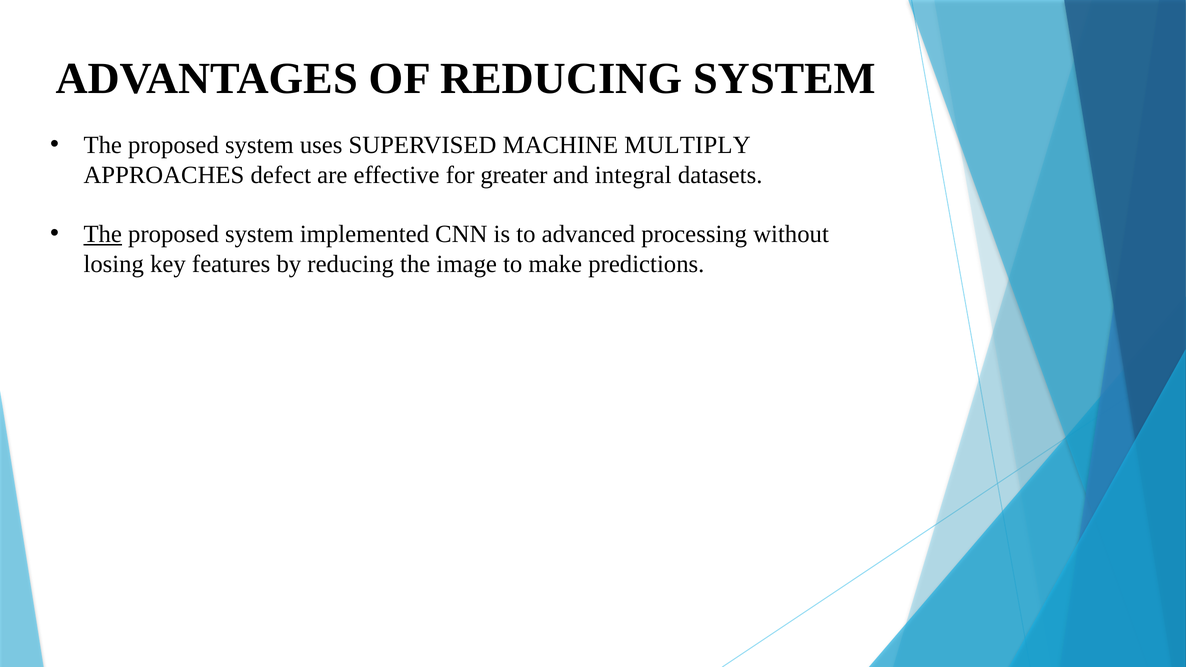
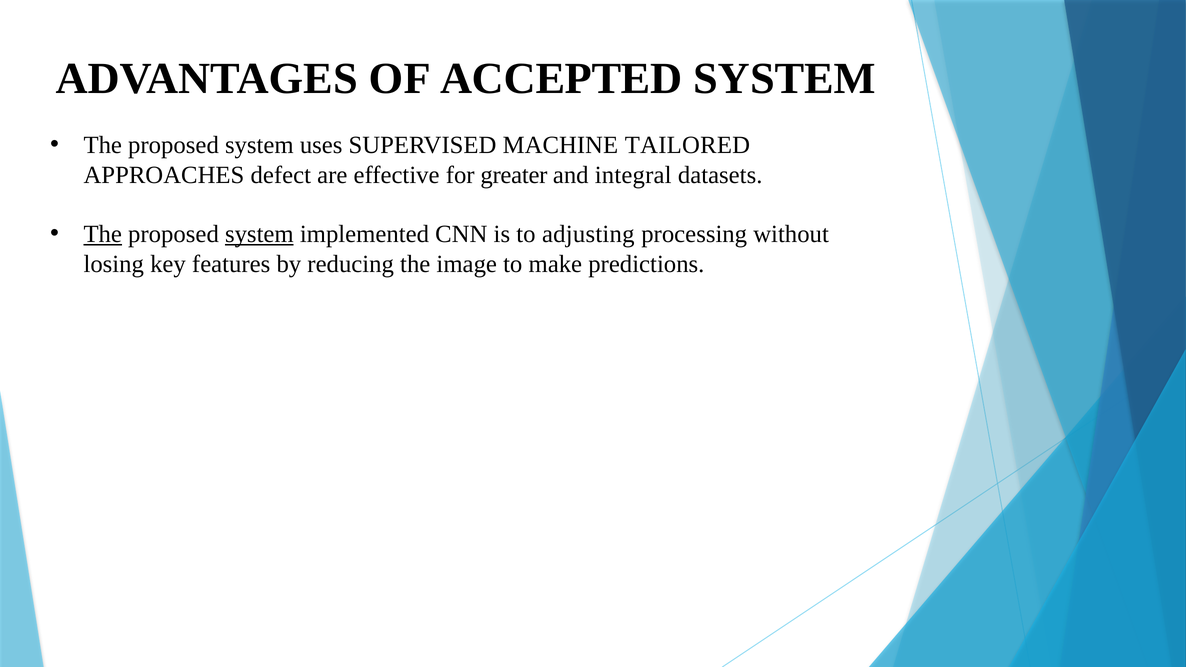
OF REDUCING: REDUCING -> ACCEPTED
MULTIPLY: MULTIPLY -> TAILORED
system at (259, 234) underline: none -> present
advanced: advanced -> adjusting
